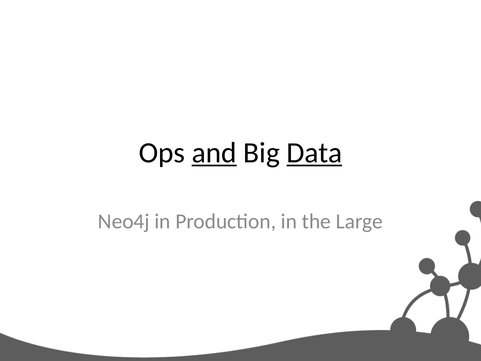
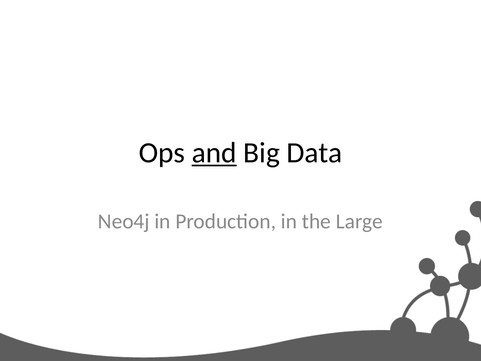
Data underline: present -> none
